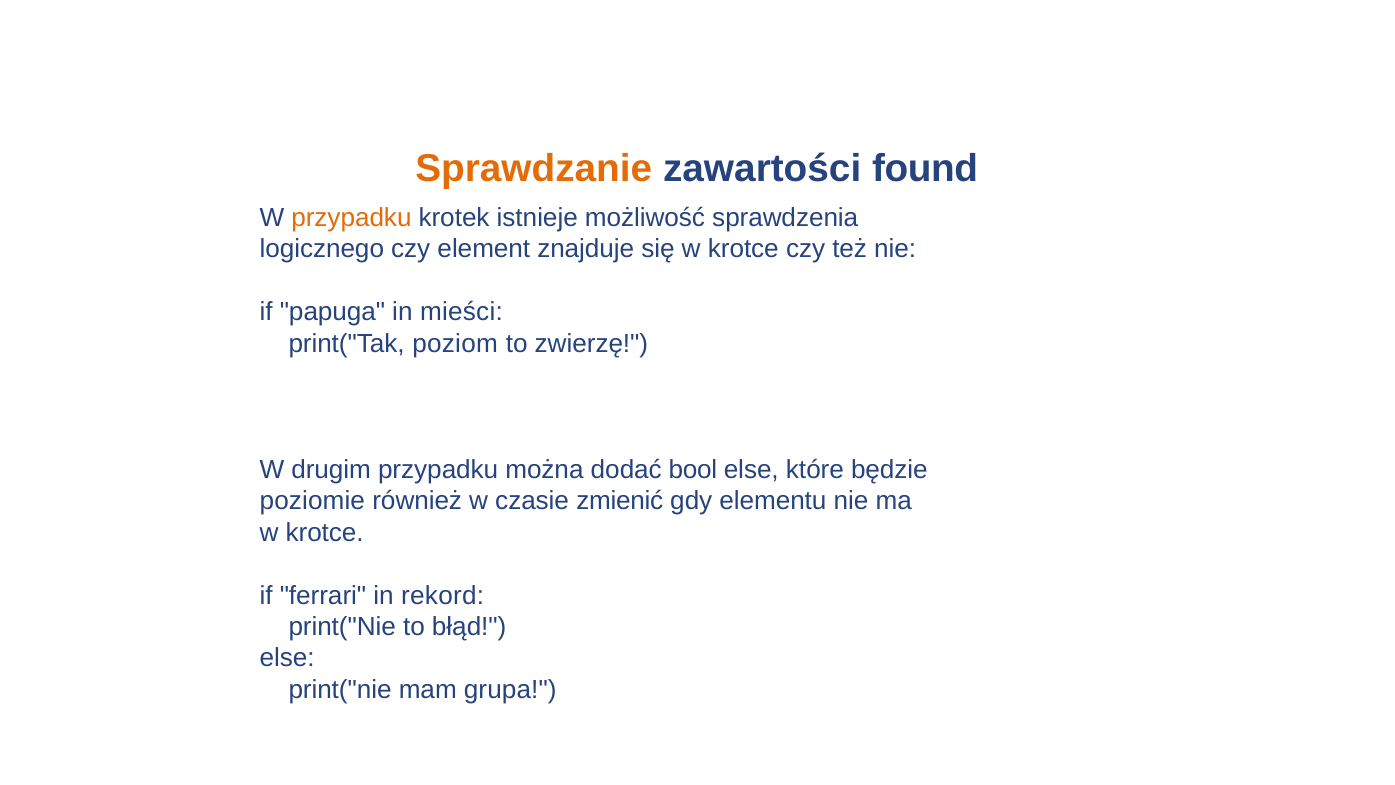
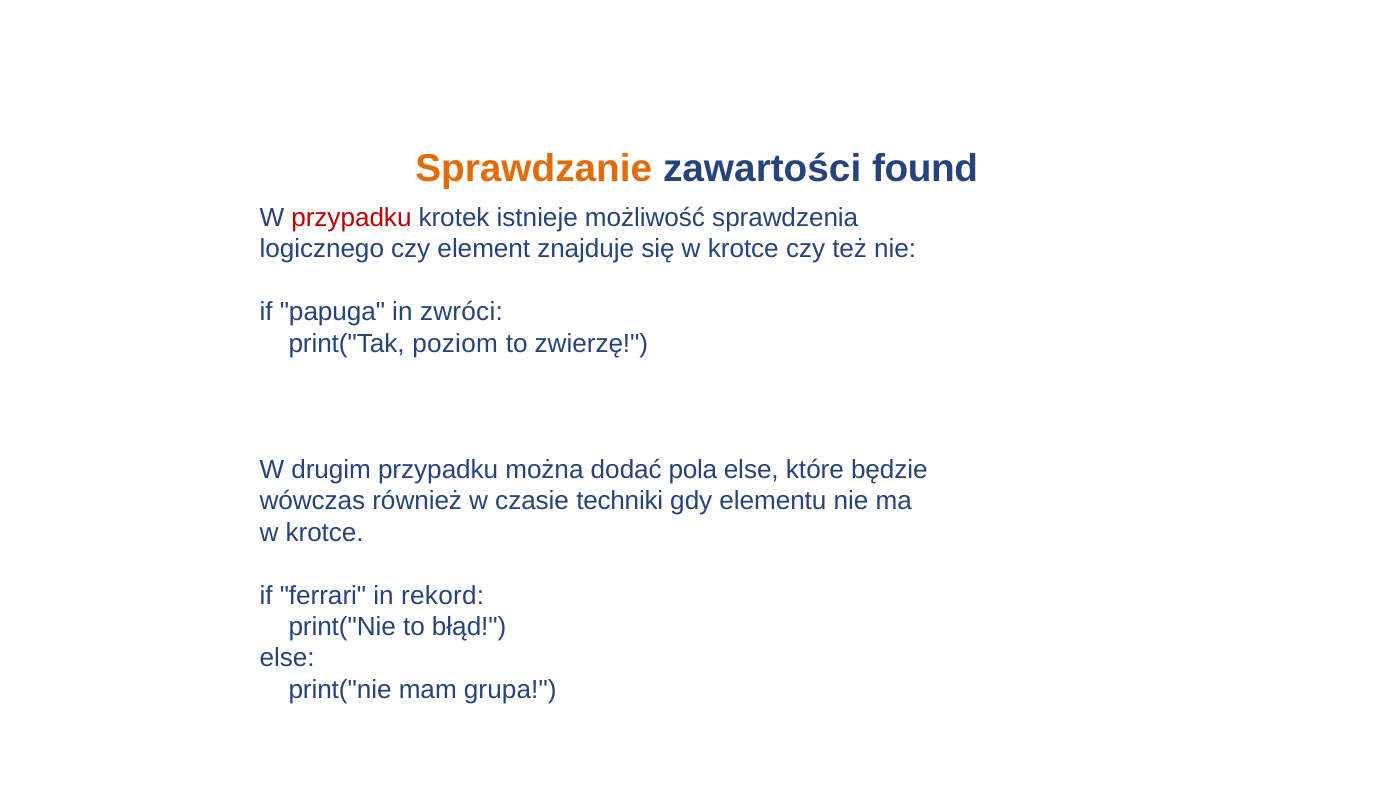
przypadku at (351, 218) colour: orange -> red
mieści: mieści -> zwróci
bool: bool -> pola
poziomie: poziomie -> wówczas
zmienić: zmienić -> techniki
